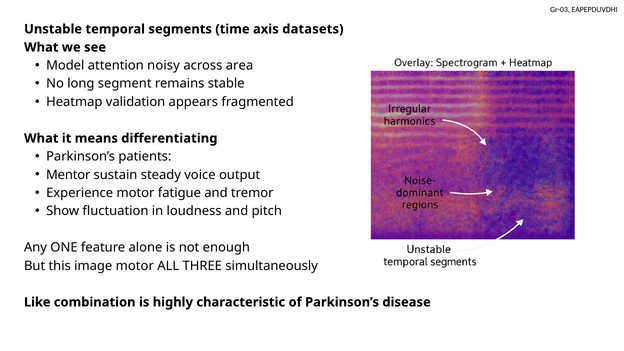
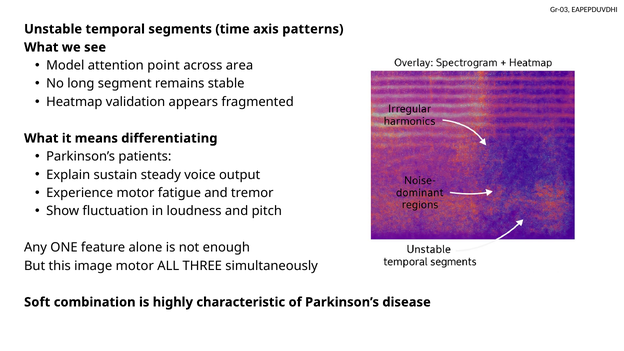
datasets: datasets -> patterns
noisy: noisy -> point
Mentor: Mentor -> Explain
Like: Like -> Soft
